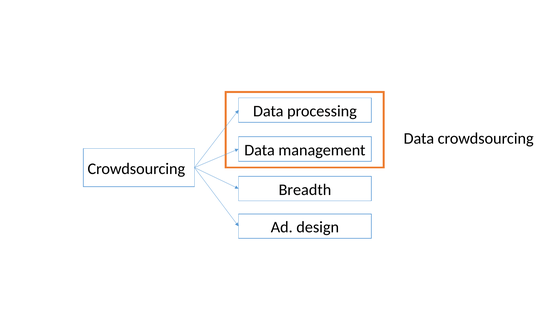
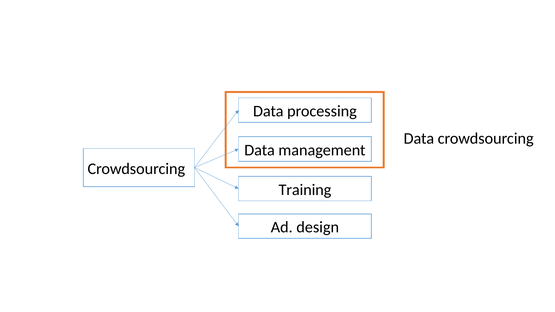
Breadth: Breadth -> Training
